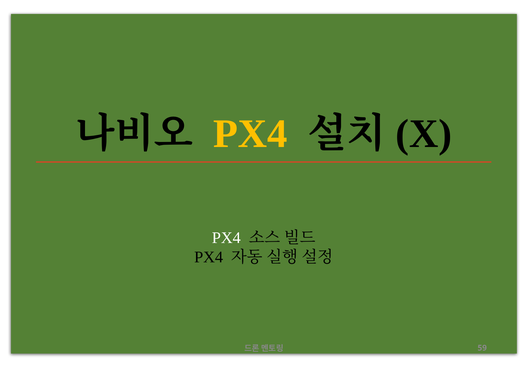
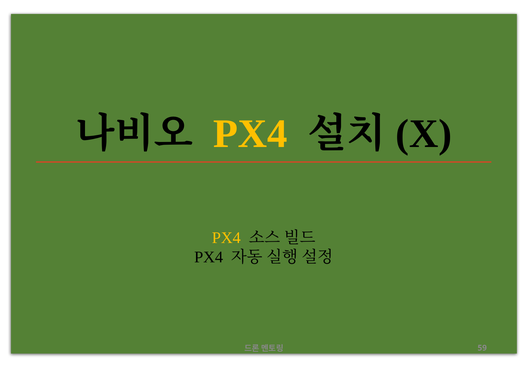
PX4 at (226, 238) colour: white -> yellow
